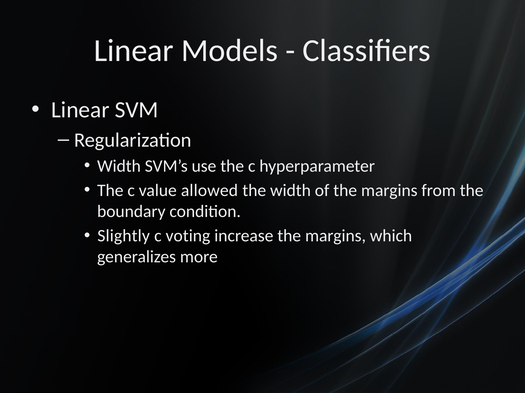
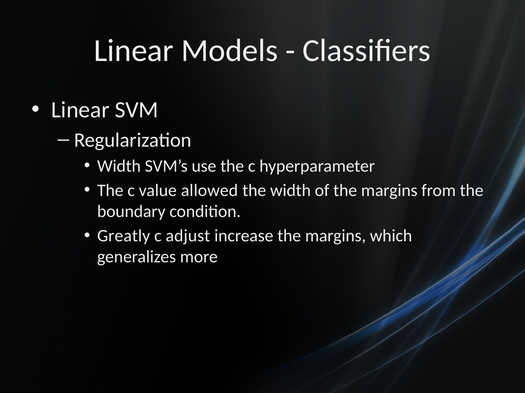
Slightly: Slightly -> Greatly
voting: voting -> adjust
